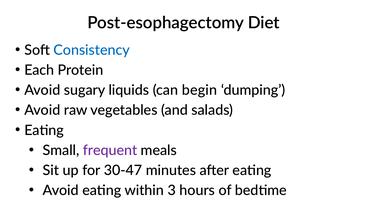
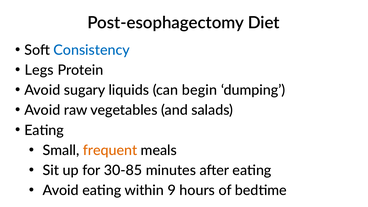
Each: Each -> Legs
frequent colour: purple -> orange
30-47: 30-47 -> 30-85
3: 3 -> 9
